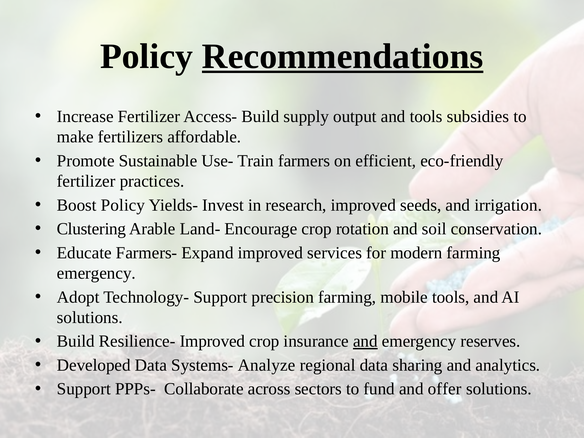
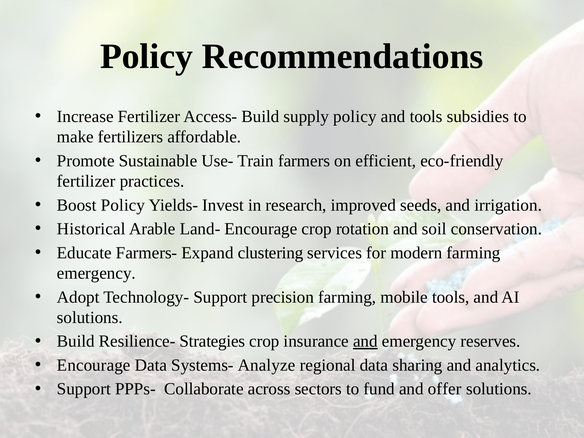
Recommendations underline: present -> none
supply output: output -> policy
Clustering: Clustering -> Historical
Expand improved: improved -> clustering
Resilience- Improved: Improved -> Strategies
Developed at (94, 365): Developed -> Encourage
